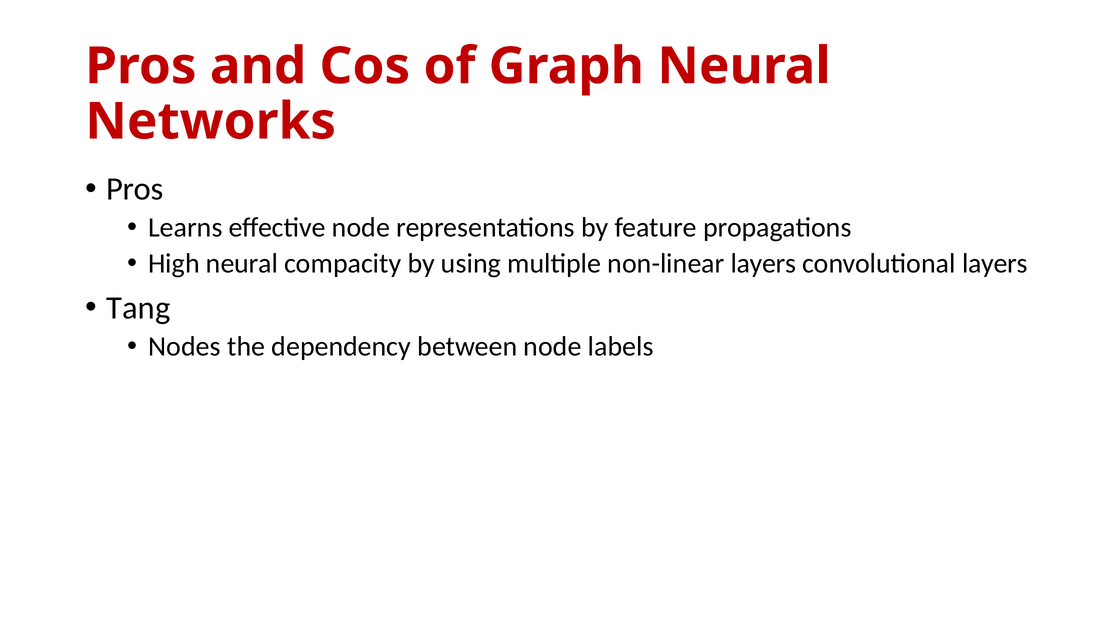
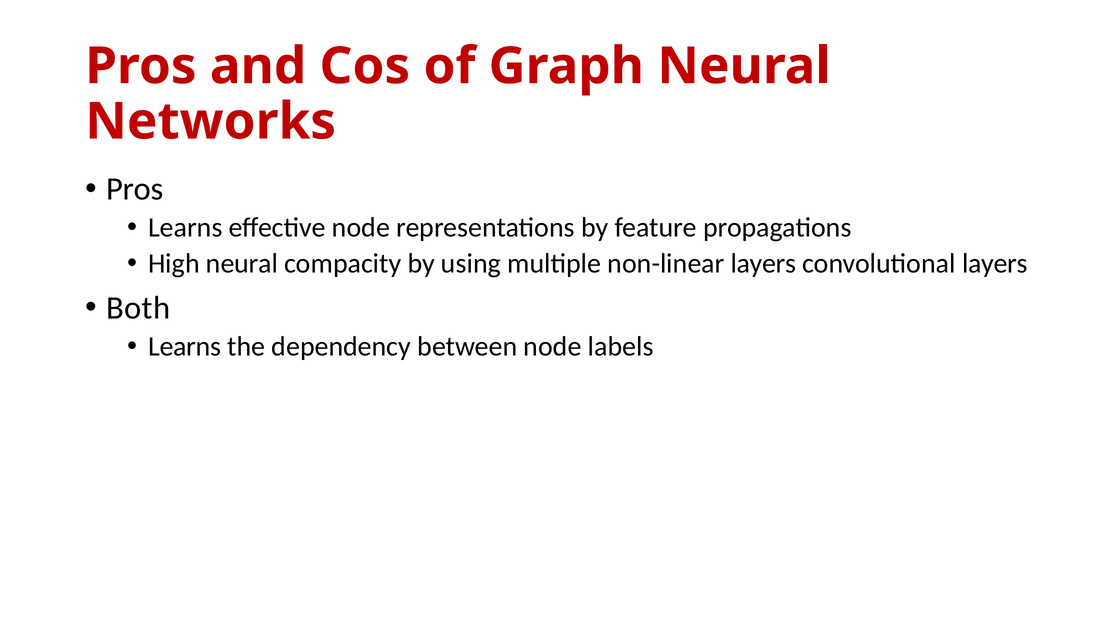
Tang: Tang -> Both
Nodes at (184, 346): Nodes -> Learns
